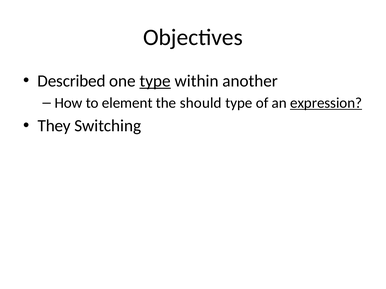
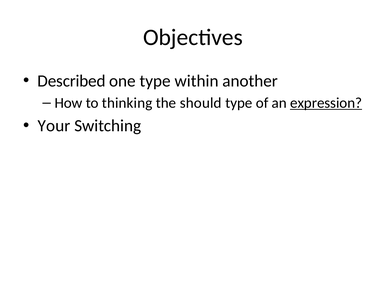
type at (155, 81) underline: present -> none
element: element -> thinking
They: They -> Your
